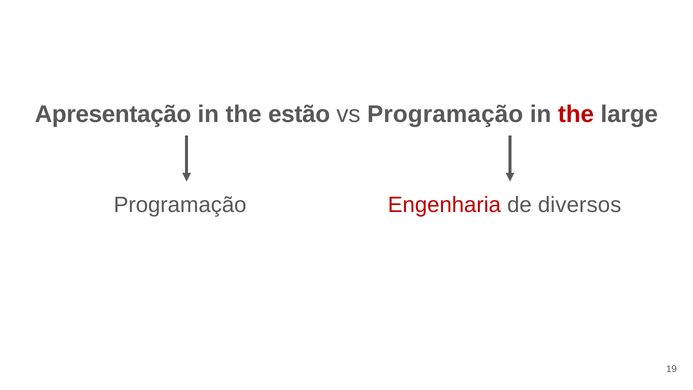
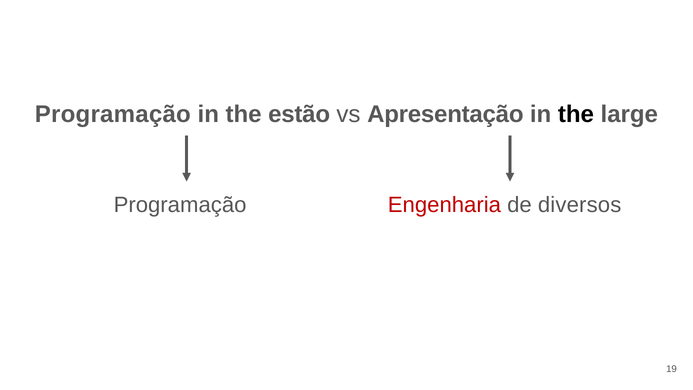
Apresentação at (113, 114): Apresentação -> Programação
vs Programação: Programação -> Apresentação
the at (576, 114) colour: red -> black
